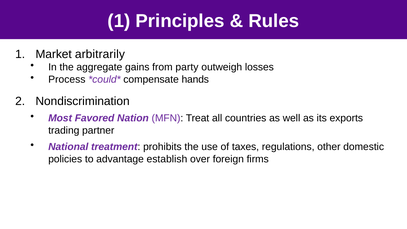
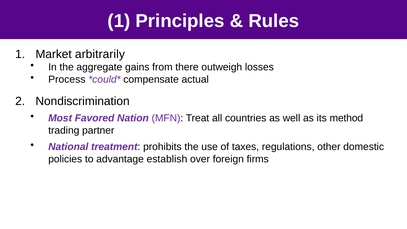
party: party -> there
hands: hands -> actual
exports: exports -> method
